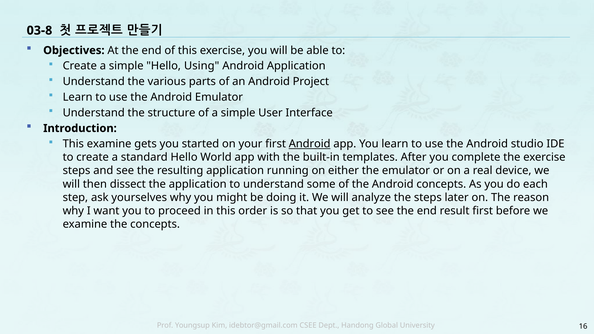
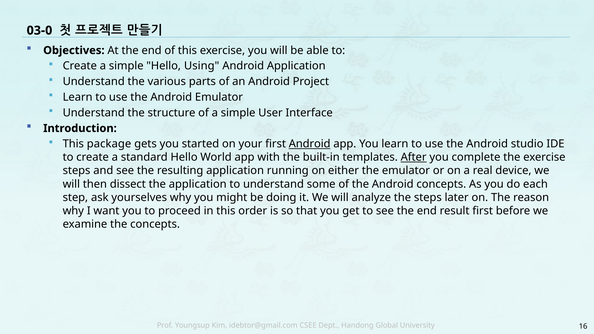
03-8: 03-8 -> 03-0
This examine: examine -> package
After underline: none -> present
